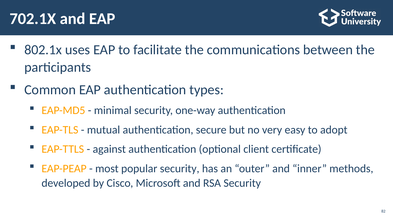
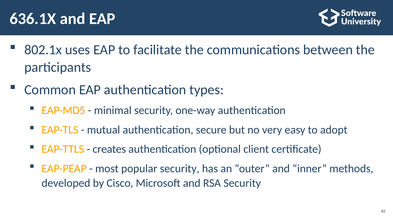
702.1X: 702.1X -> 636.1X
against: against -> creates
